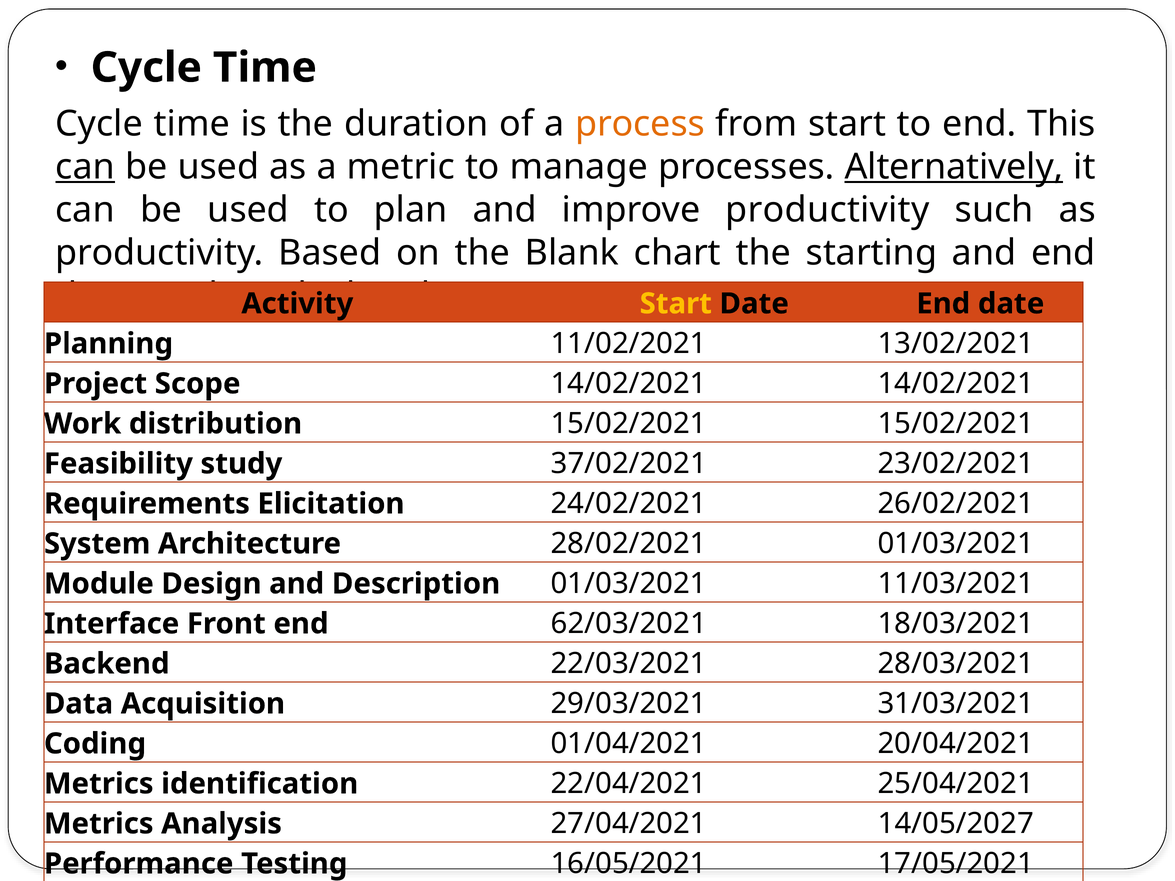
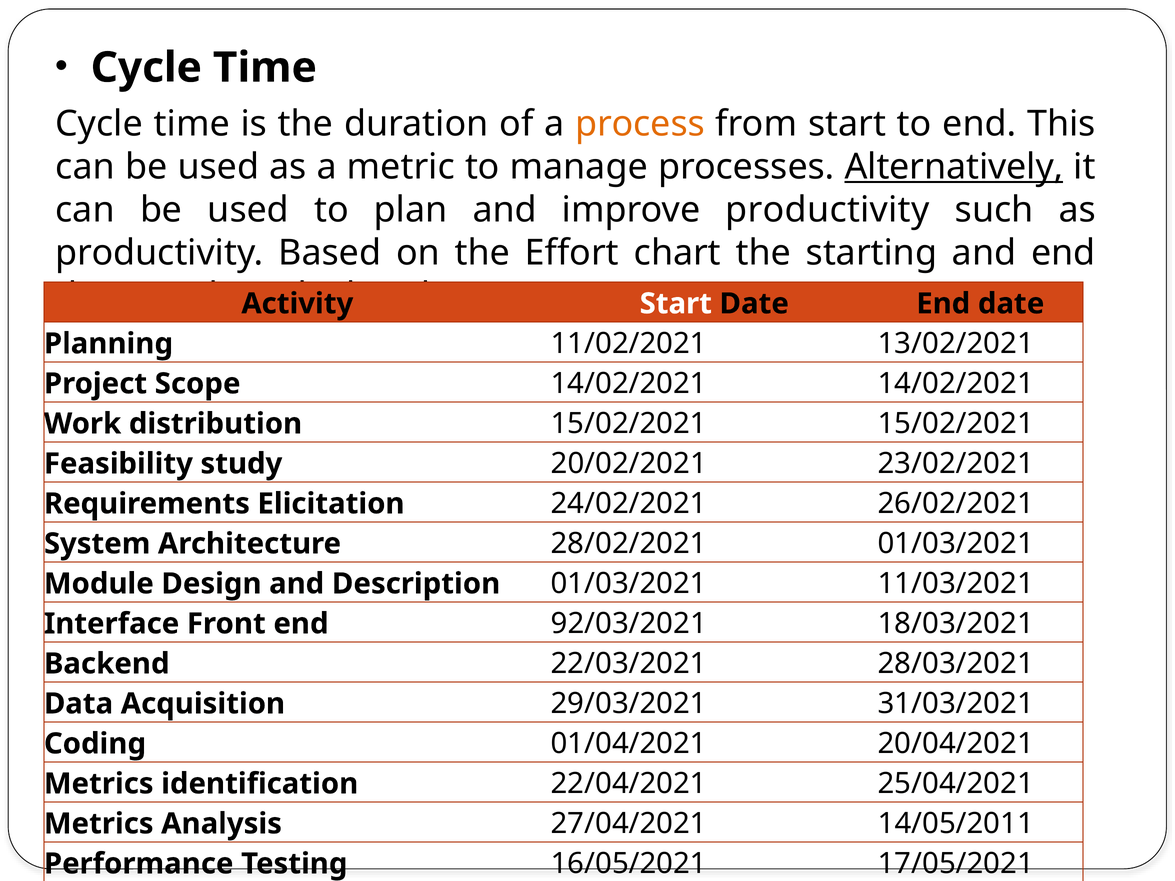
can at (85, 167) underline: present -> none
Blank: Blank -> Effort
Start at (676, 304) colour: yellow -> white
37/02/2021: 37/02/2021 -> 20/02/2021
62/03/2021: 62/03/2021 -> 92/03/2021
14/05/2027: 14/05/2027 -> 14/05/2011
